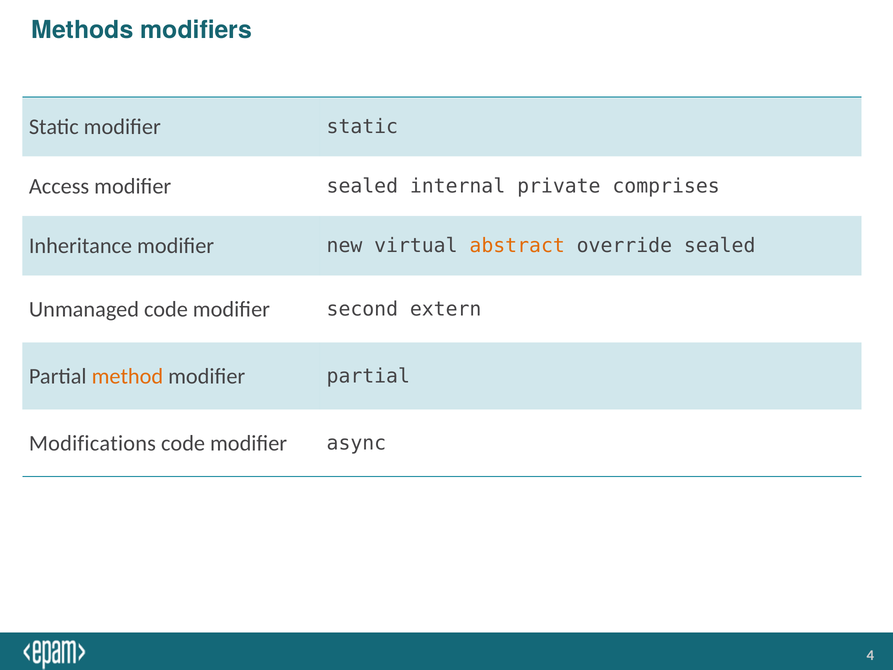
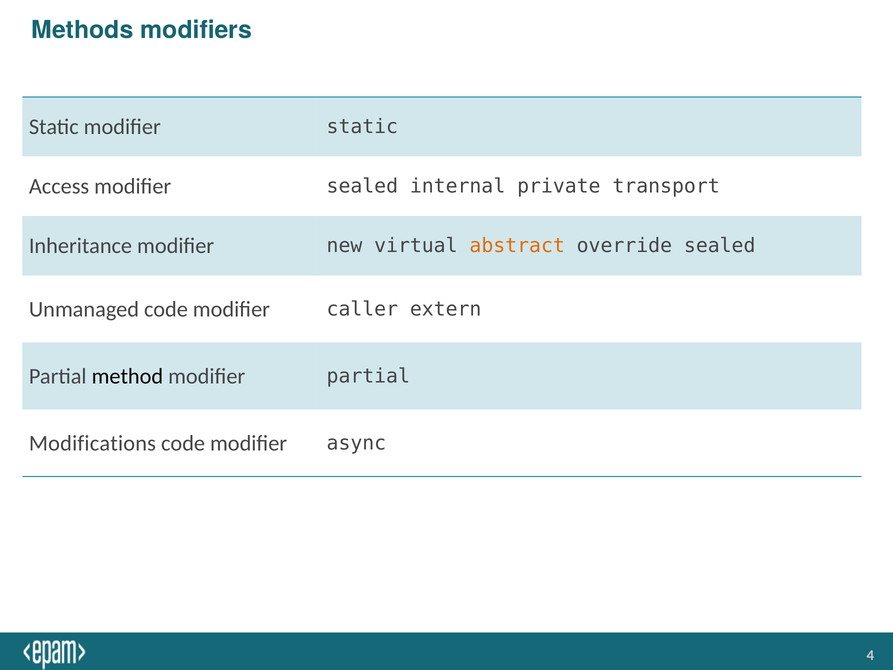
comprises: comprises -> transport
second: second -> caller
method colour: orange -> black
